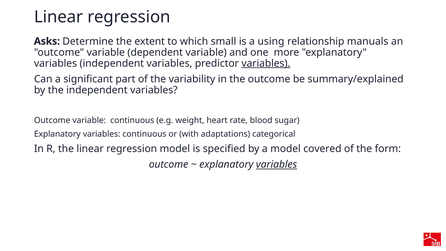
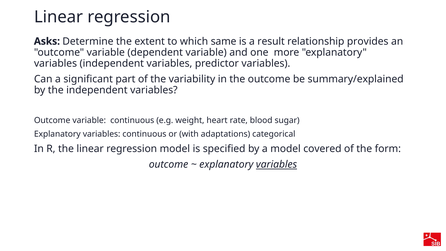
small: small -> same
using: using -> result
manuals: manuals -> provides
variables at (266, 63) underline: present -> none
